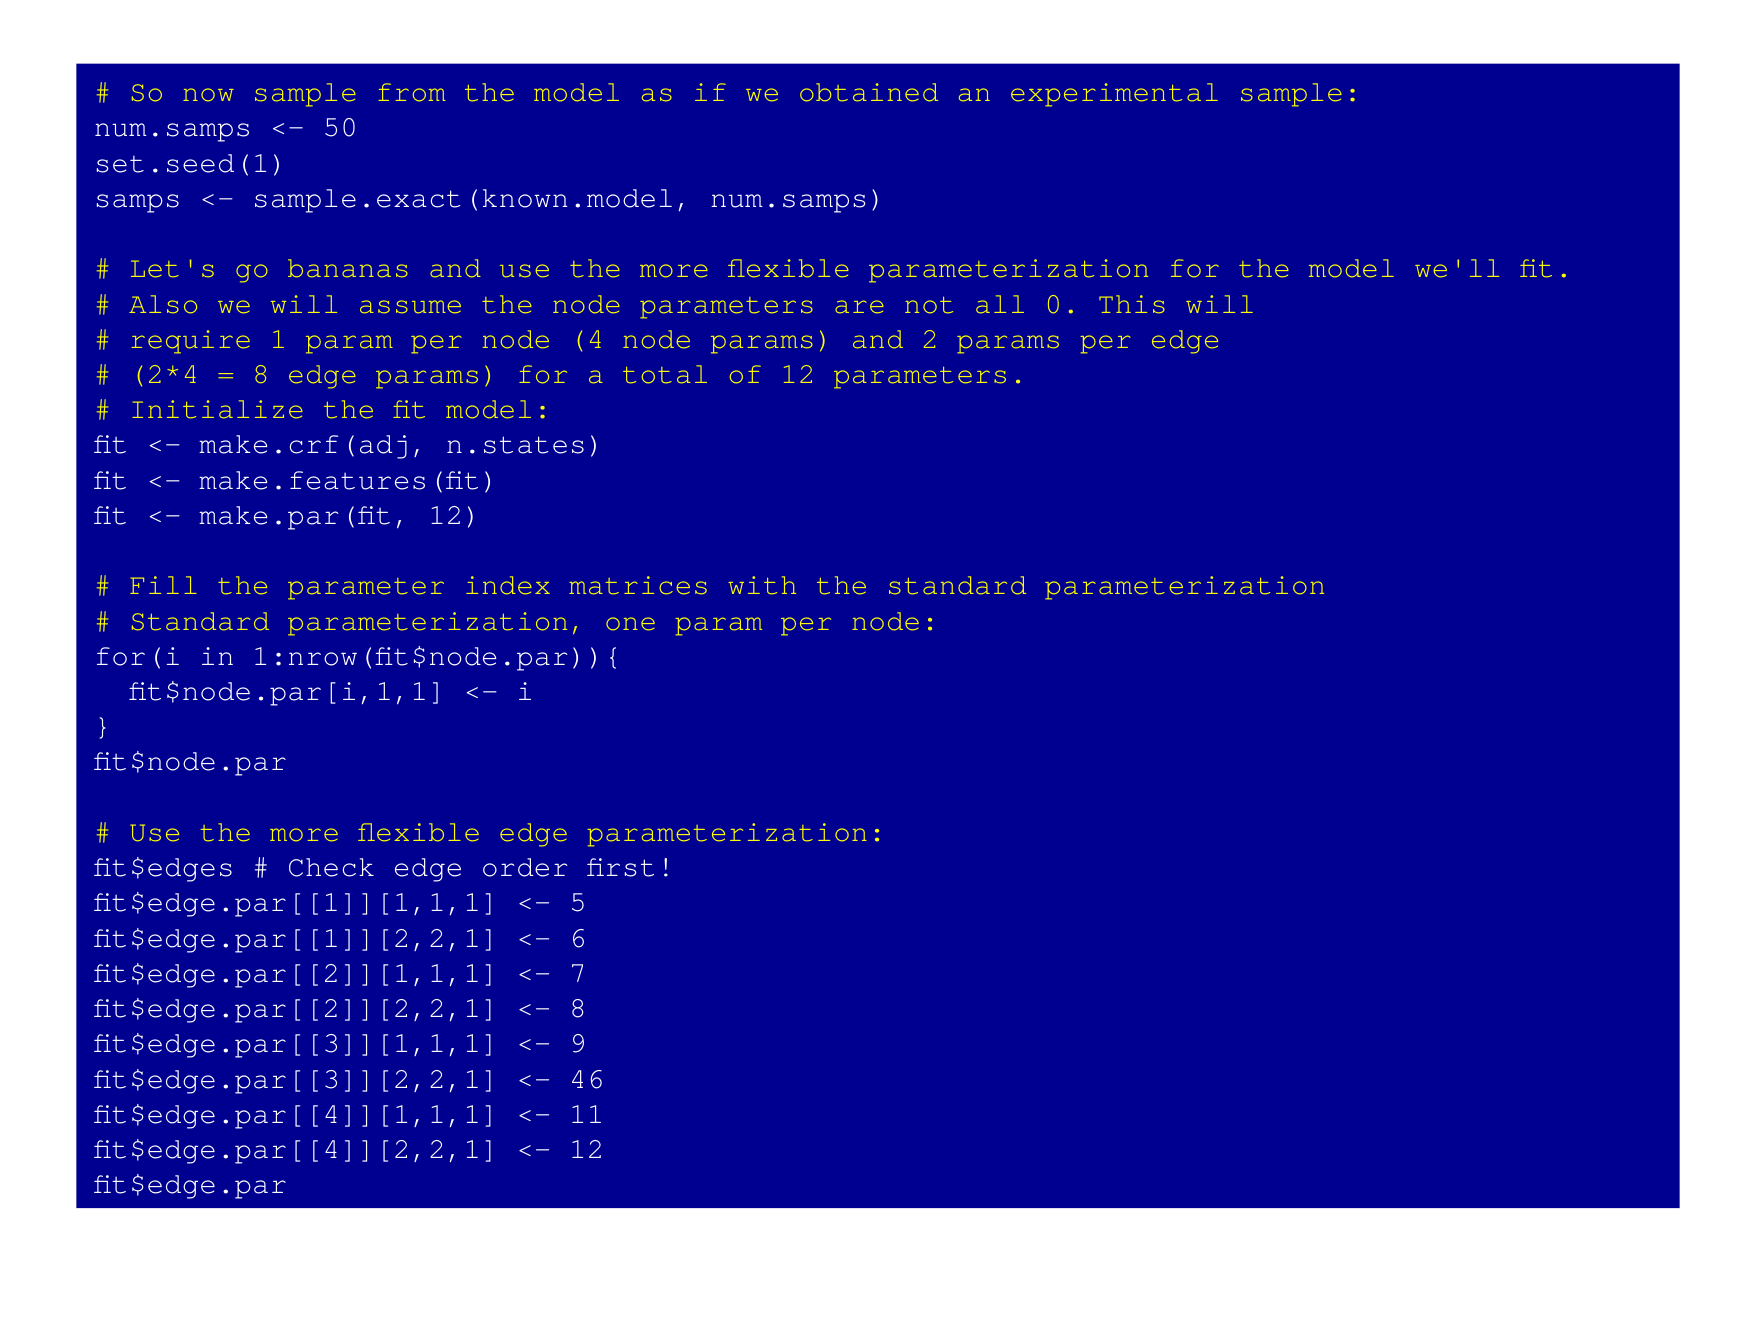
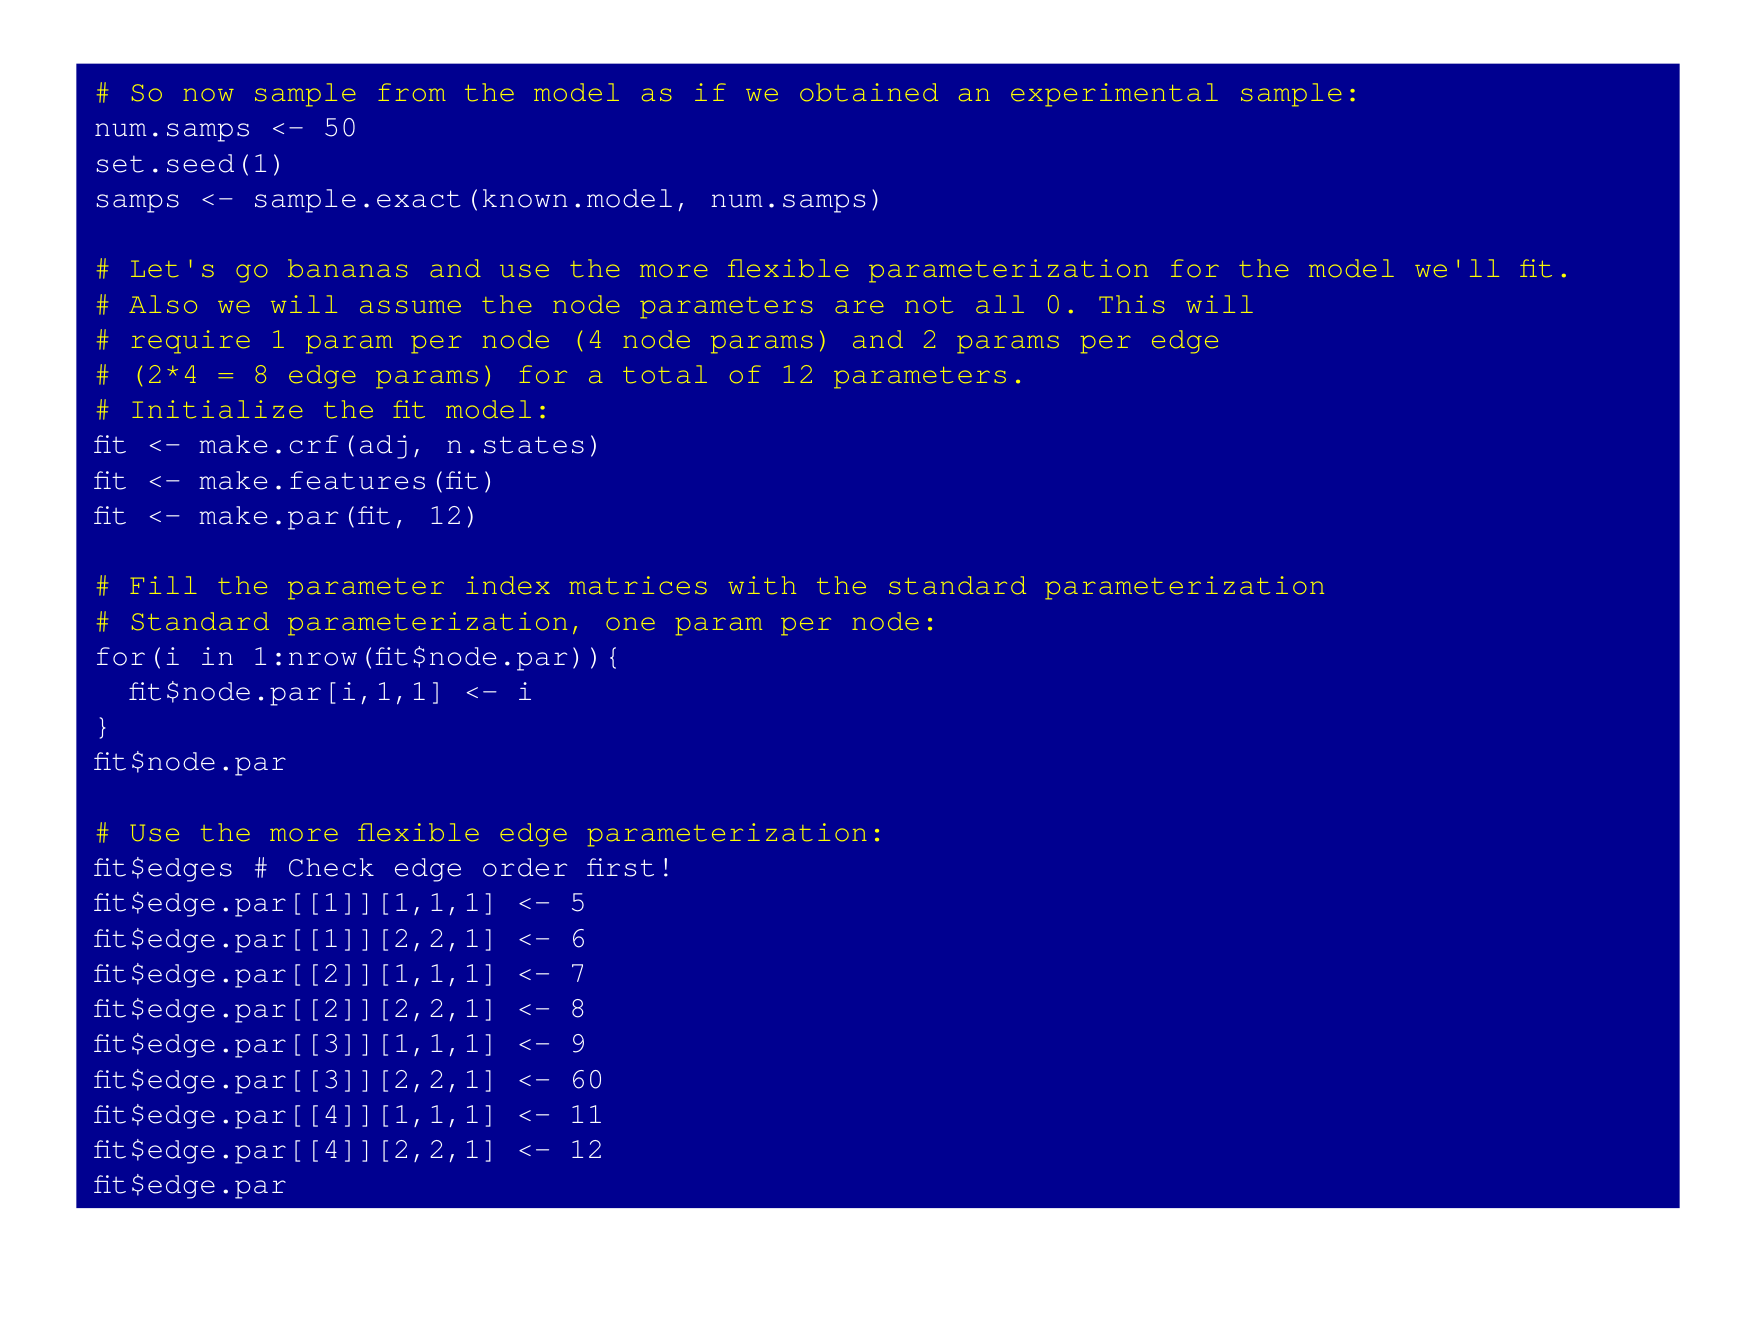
46: 46 -> 60
